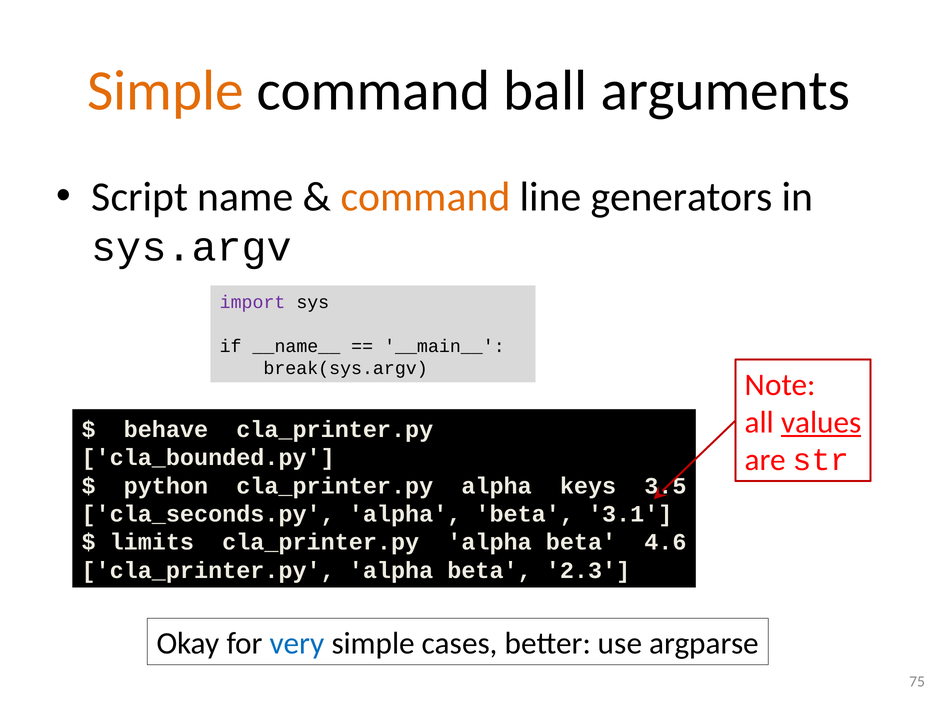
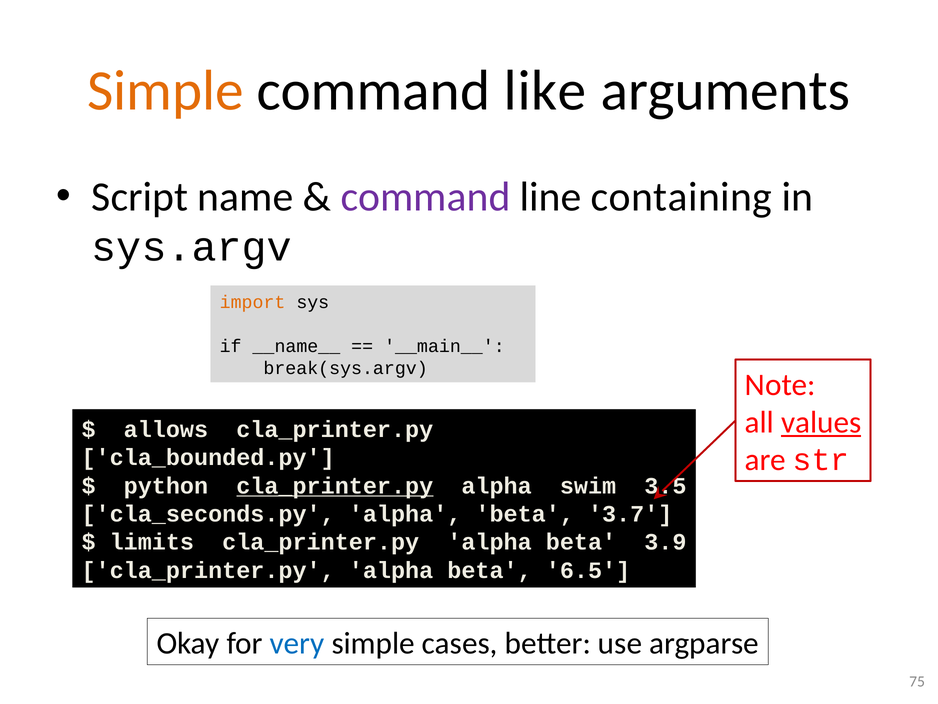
ball: ball -> like
command at (426, 197) colour: orange -> purple
generators: generators -> containing
import colour: purple -> orange
behave: behave -> allows
cla_printer.py at (335, 486) underline: none -> present
keys: keys -> swim
3.1: 3.1 -> 3.7
4.6: 4.6 -> 3.9
2.3: 2.3 -> 6.5
